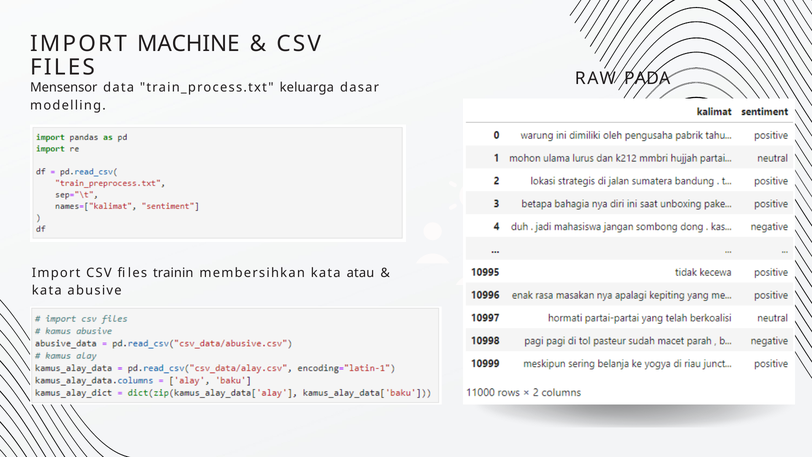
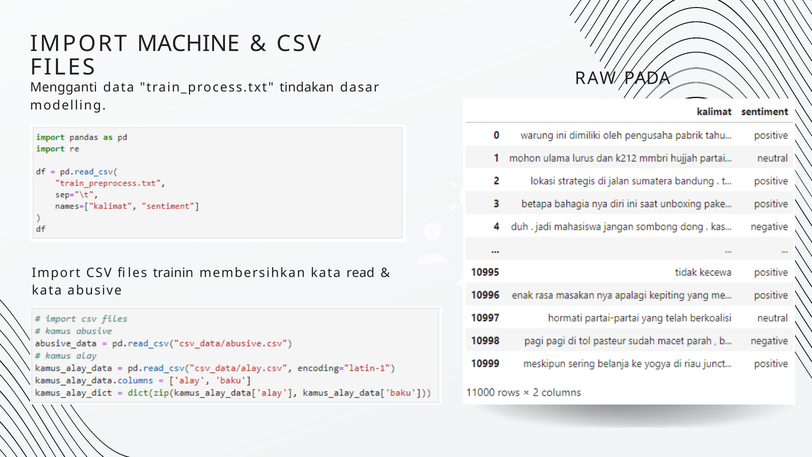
Mensensor: Mensensor -> Mengganti
keluarga: keluarga -> tindakan
atau: atau -> read
